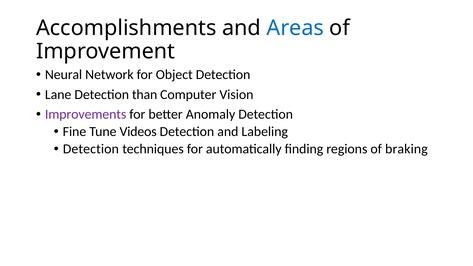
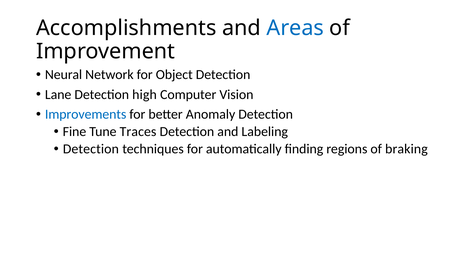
than: than -> high
Improvements colour: purple -> blue
Videos: Videos -> Traces
